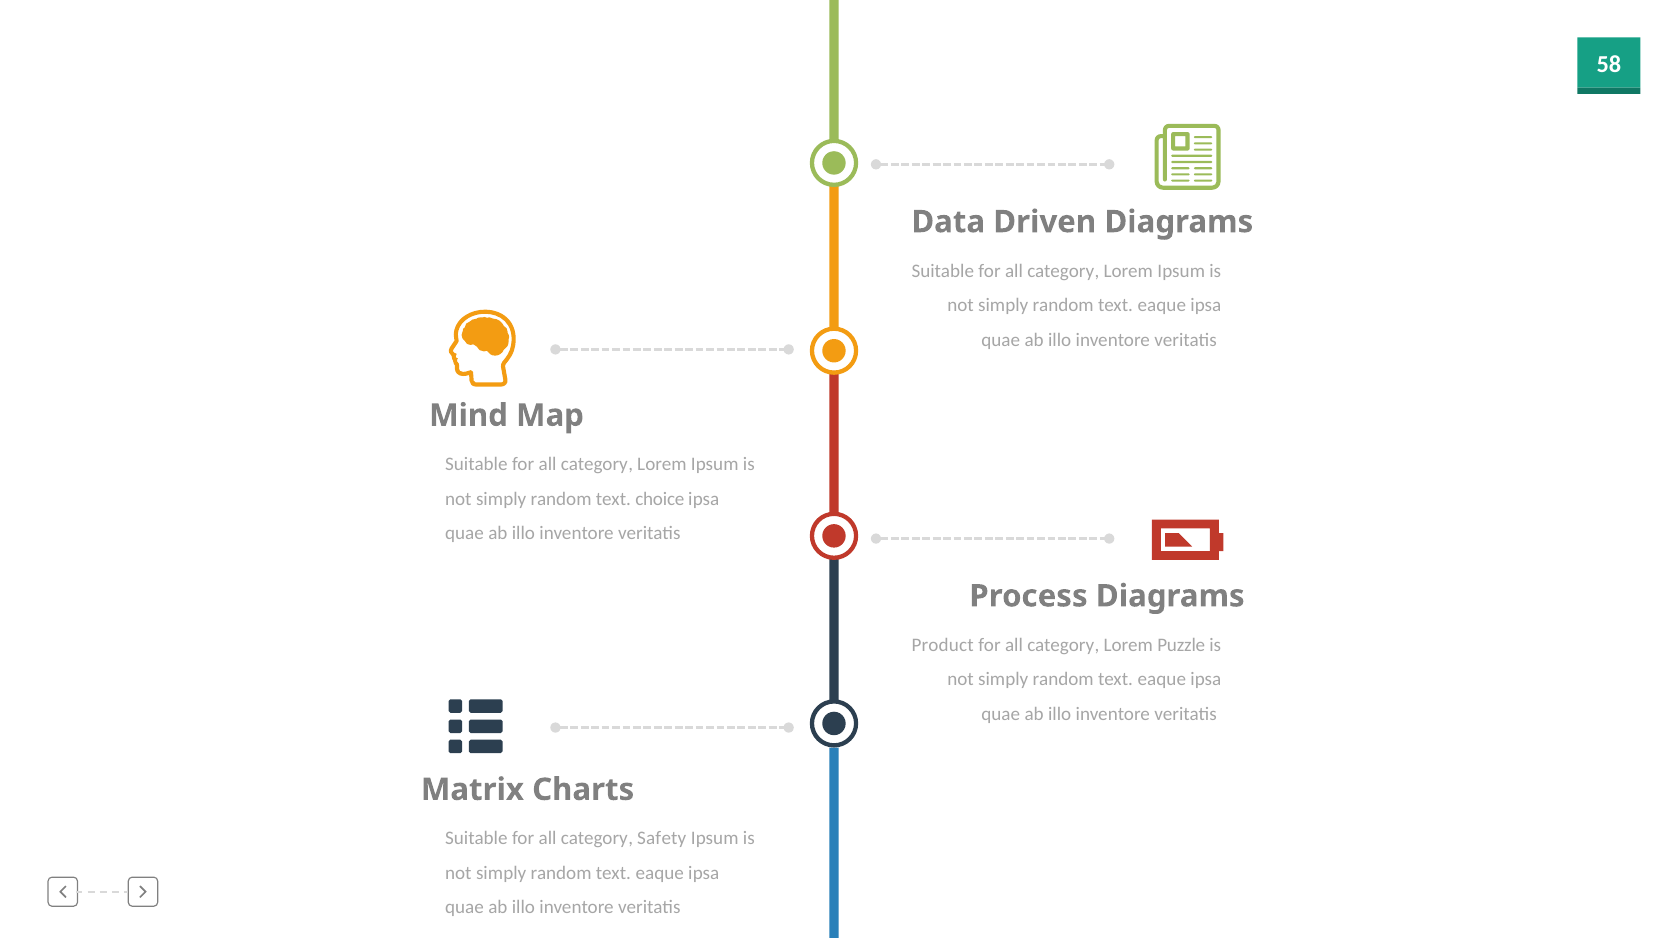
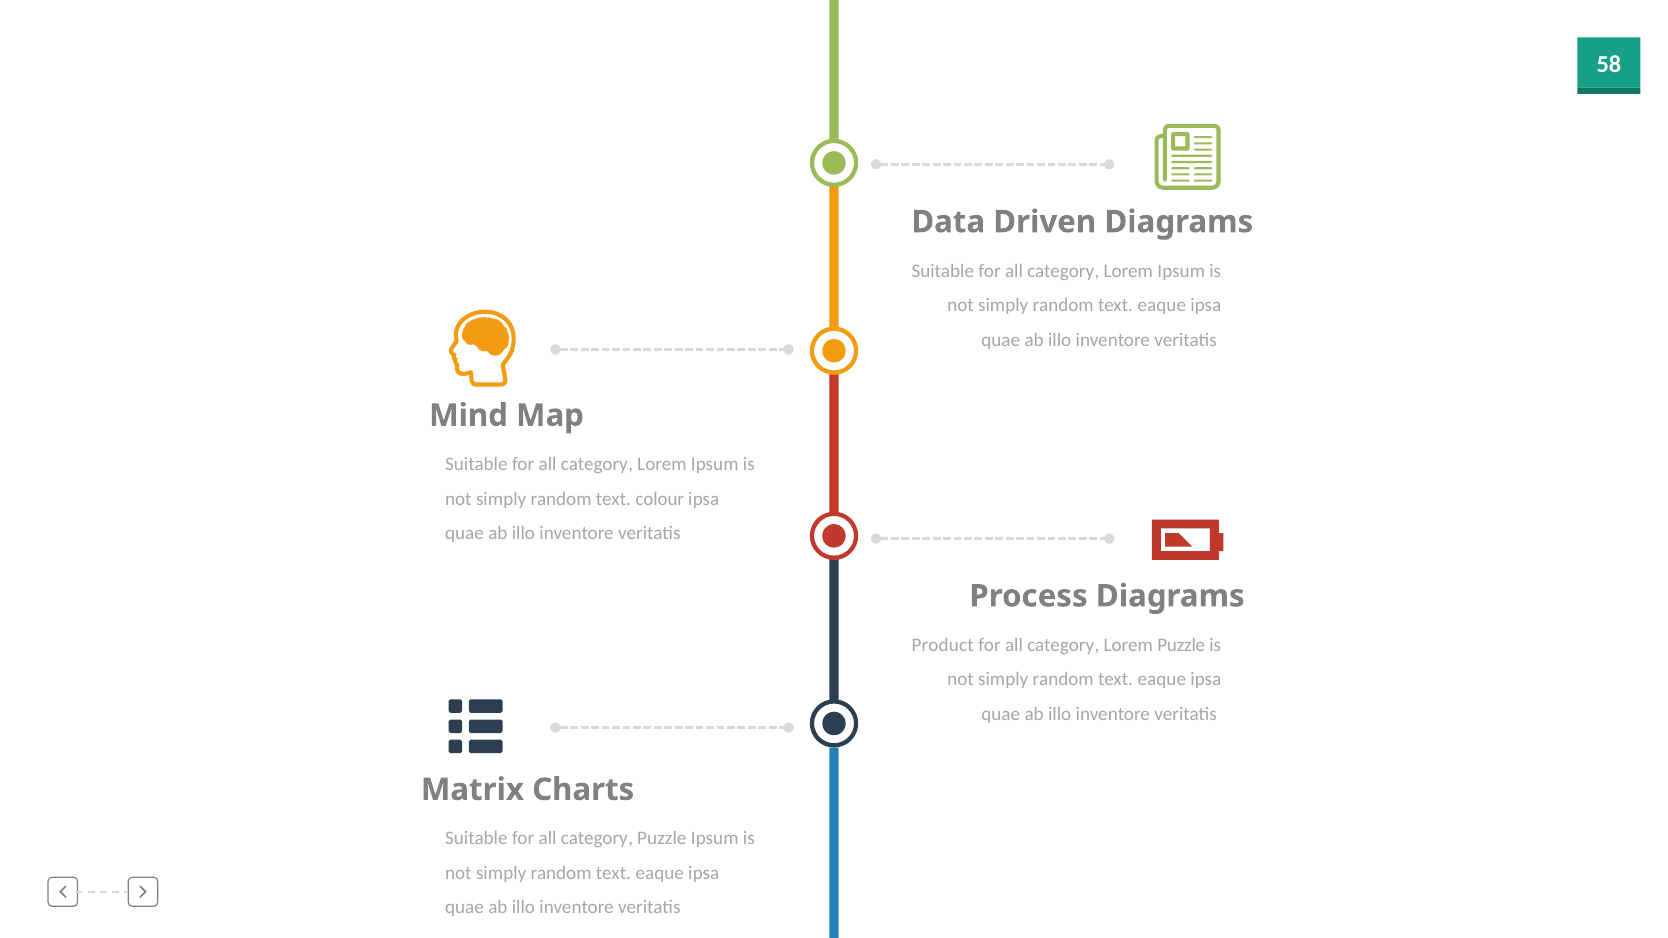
choice: choice -> colour
category Safety: Safety -> Puzzle
